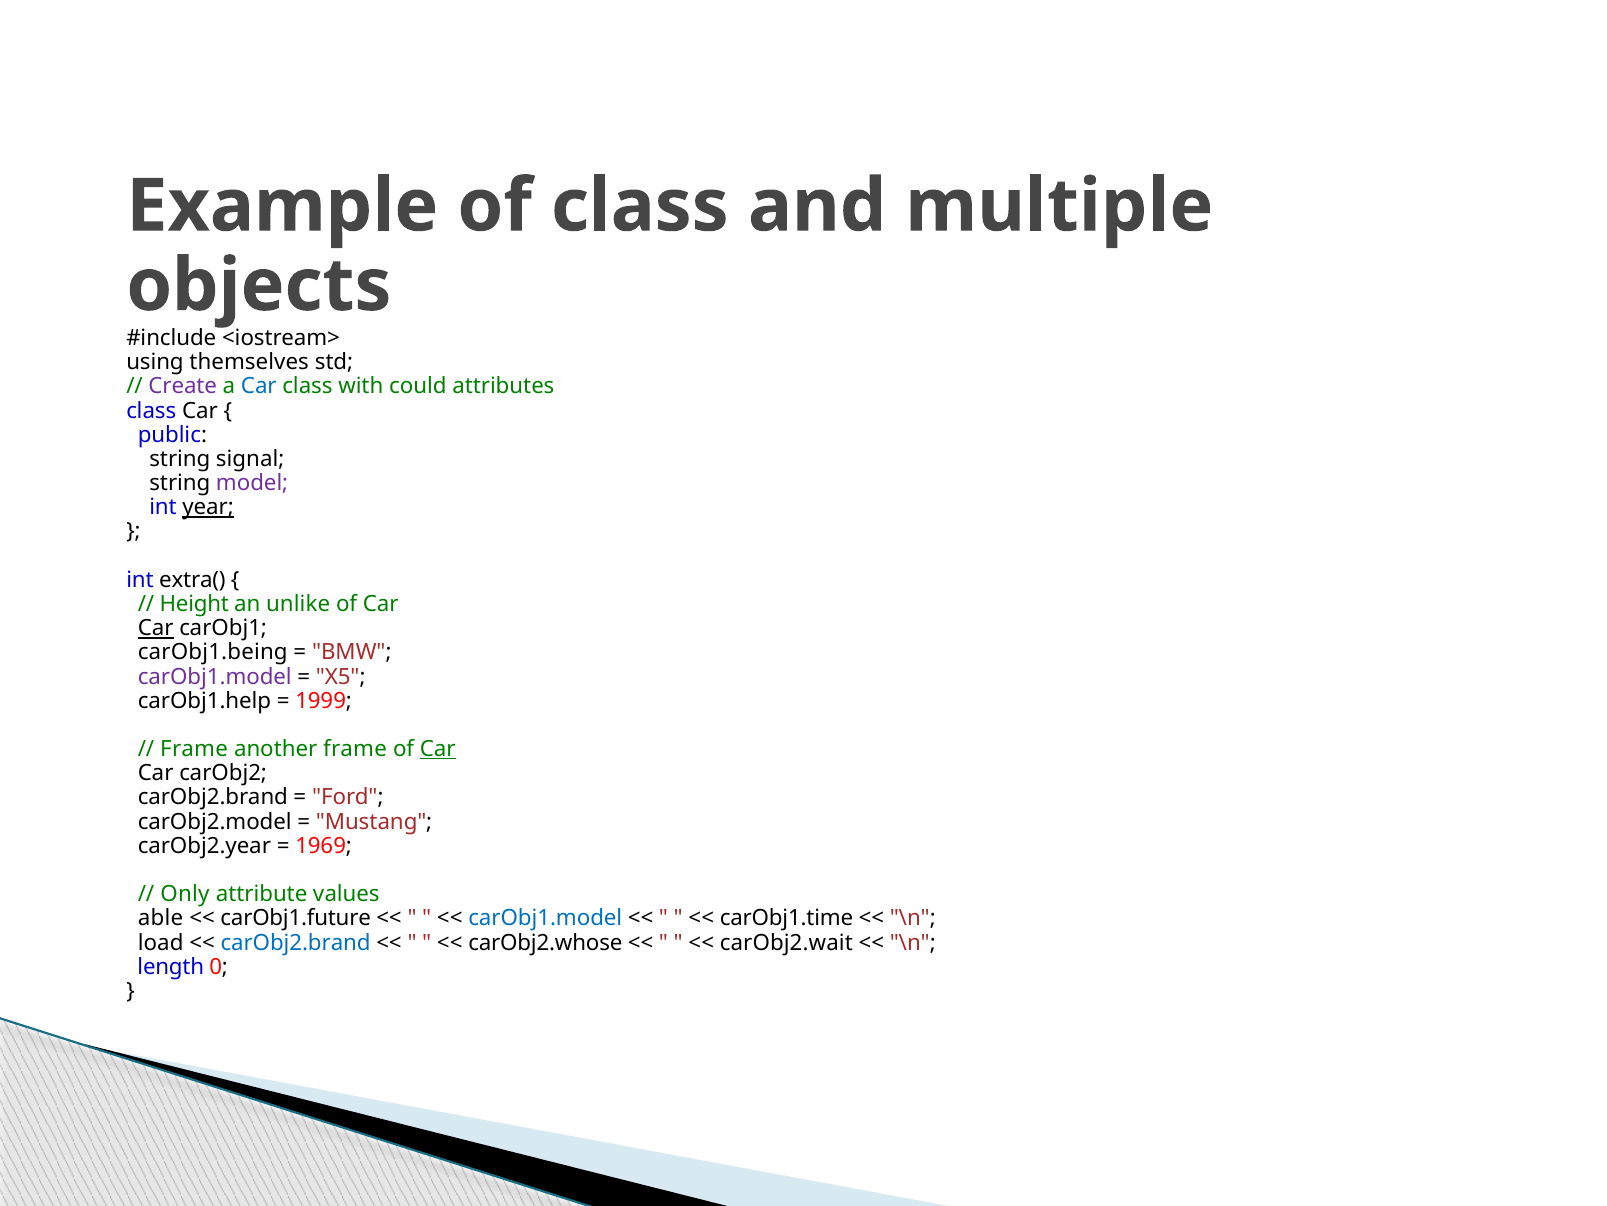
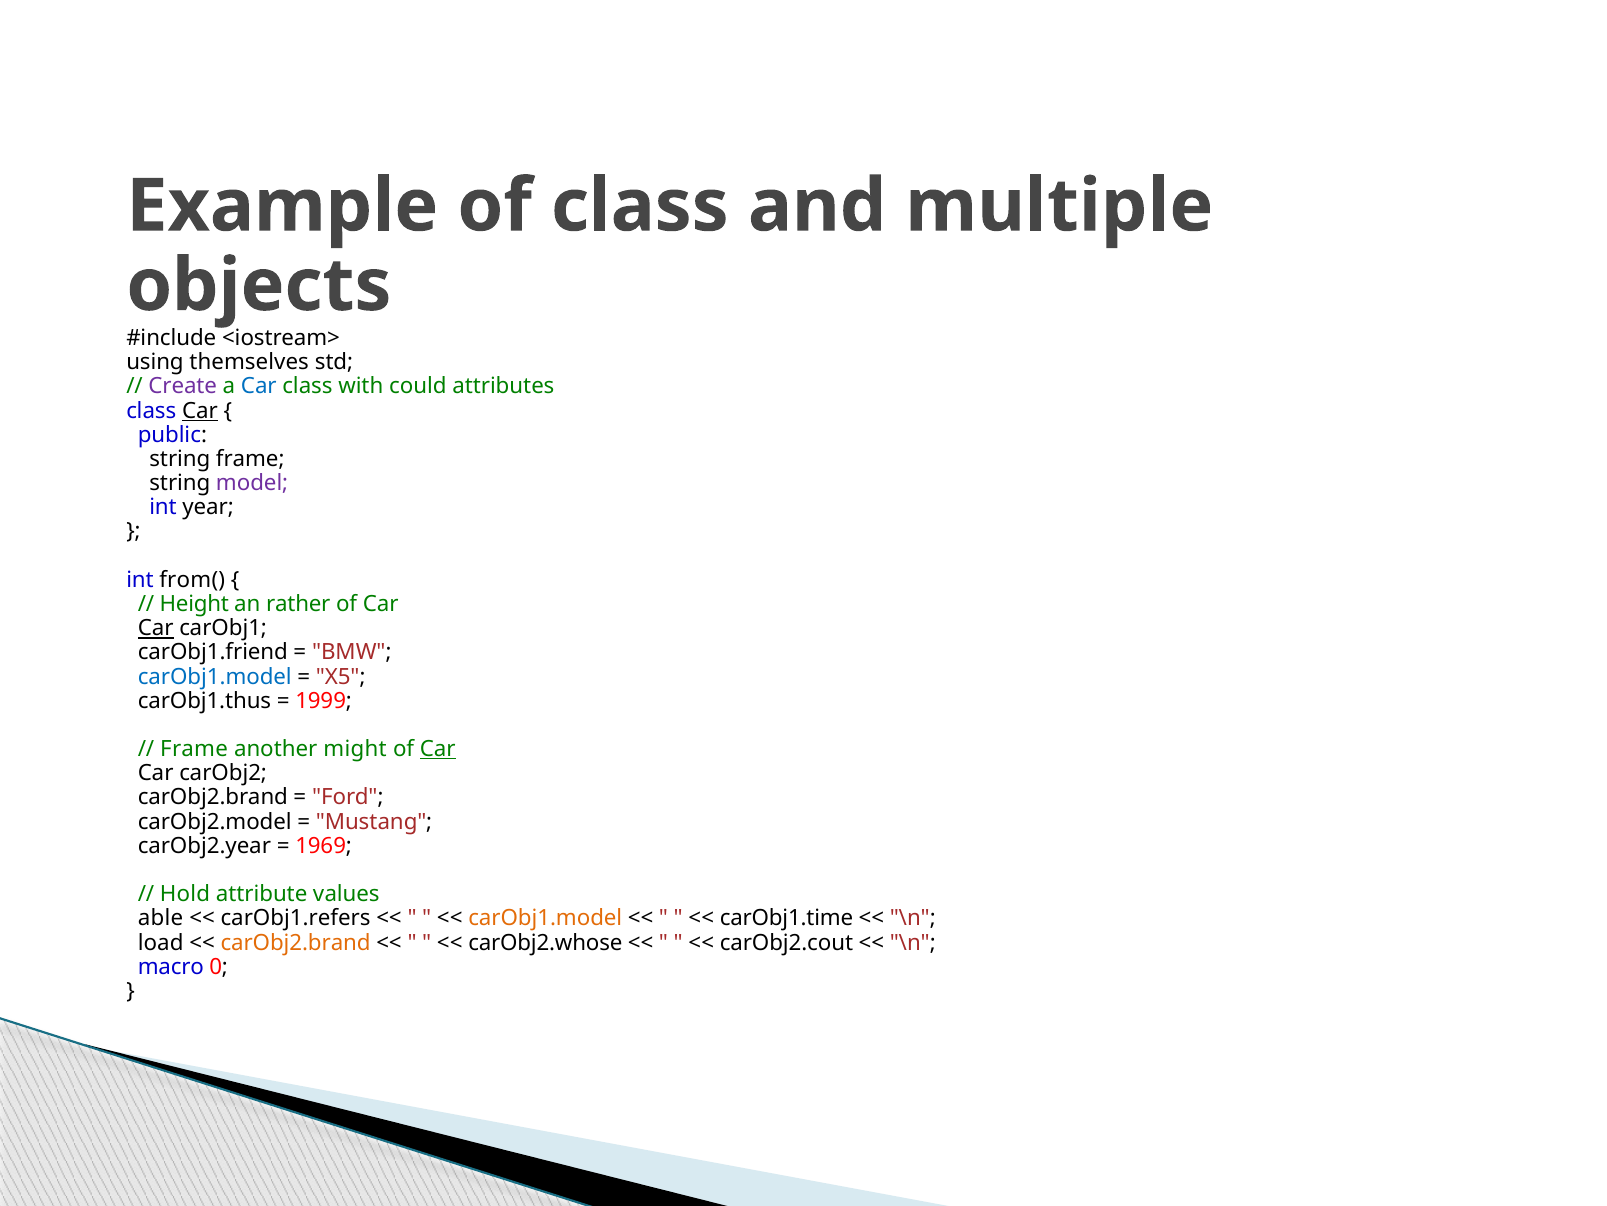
Car at (200, 410) underline: none -> present
string signal: signal -> frame
year underline: present -> none
extra(: extra( -> from(
unlike: unlike -> rather
carObj1.being: carObj1.being -> carObj1.friend
carObj1.model at (215, 676) colour: purple -> blue
carObj1.help: carObj1.help -> carObj1.thus
another frame: frame -> might
Only: Only -> Hold
carObj1.future: carObj1.future -> carObj1.refers
carObj1.model at (545, 918) colour: blue -> orange
carObj2.brand at (296, 942) colour: blue -> orange
carObj2.wait: carObj2.wait -> carObj2.cout
length: length -> macro
